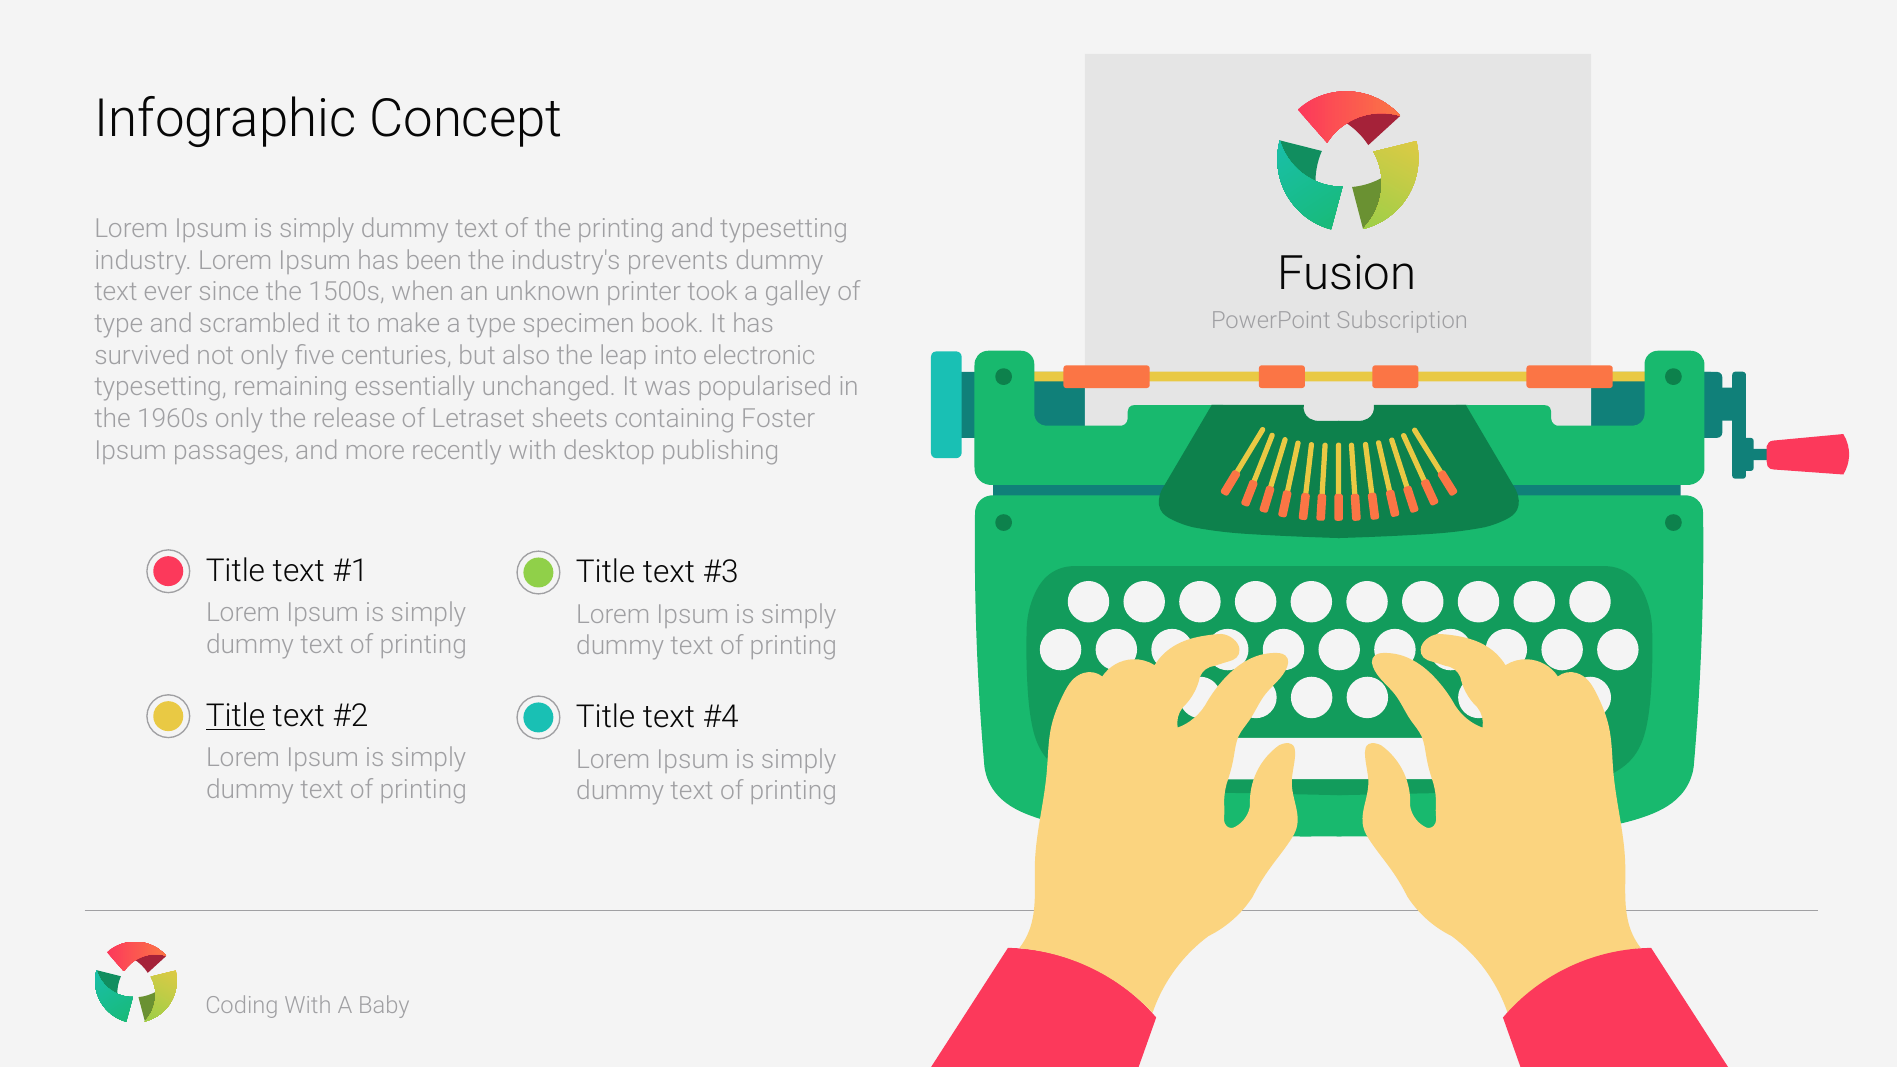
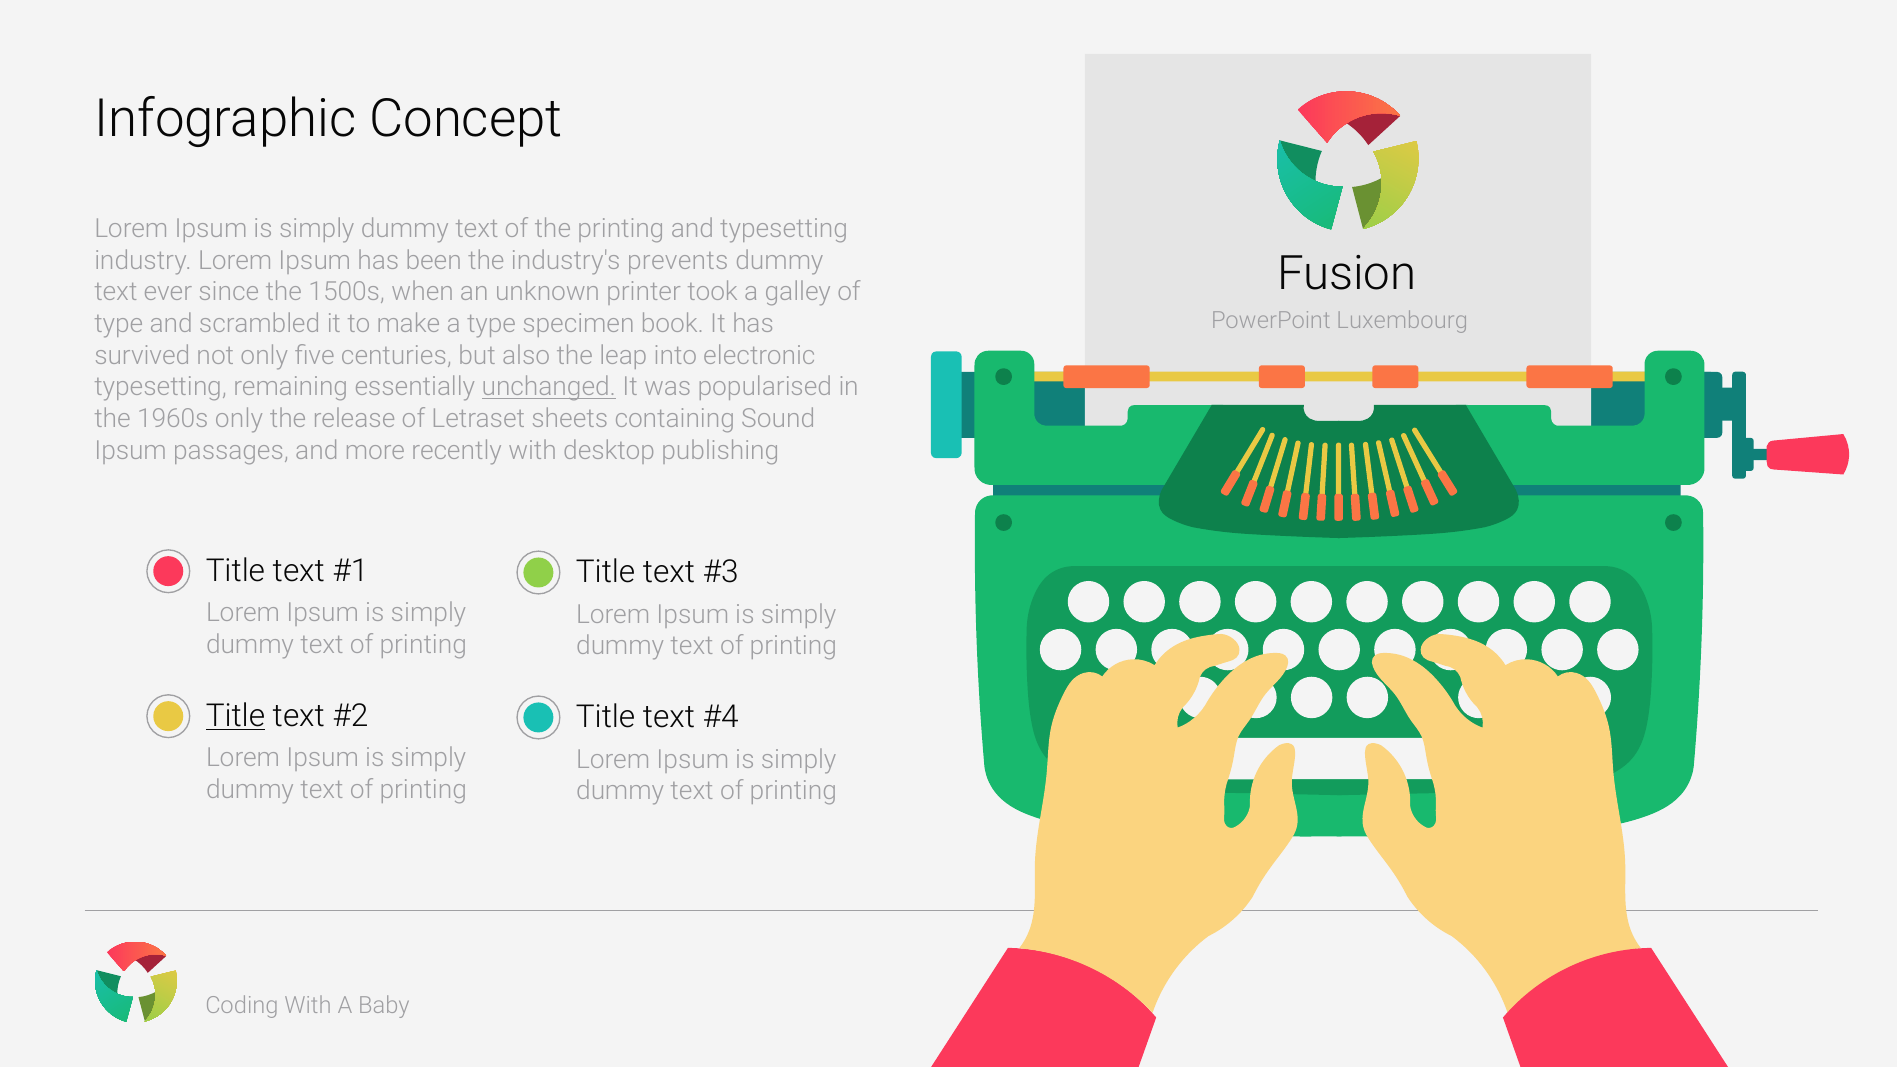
Subscription: Subscription -> Luxembourg
unchanged underline: none -> present
Foster: Foster -> Sound
